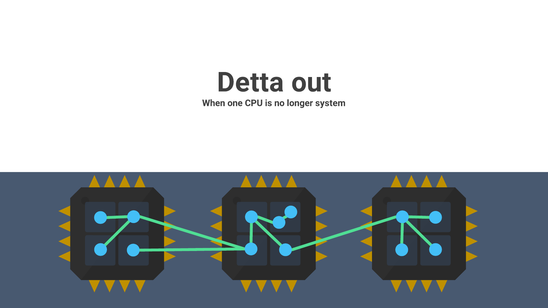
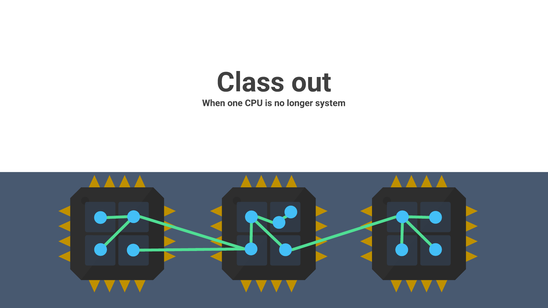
Detta: Detta -> Class
